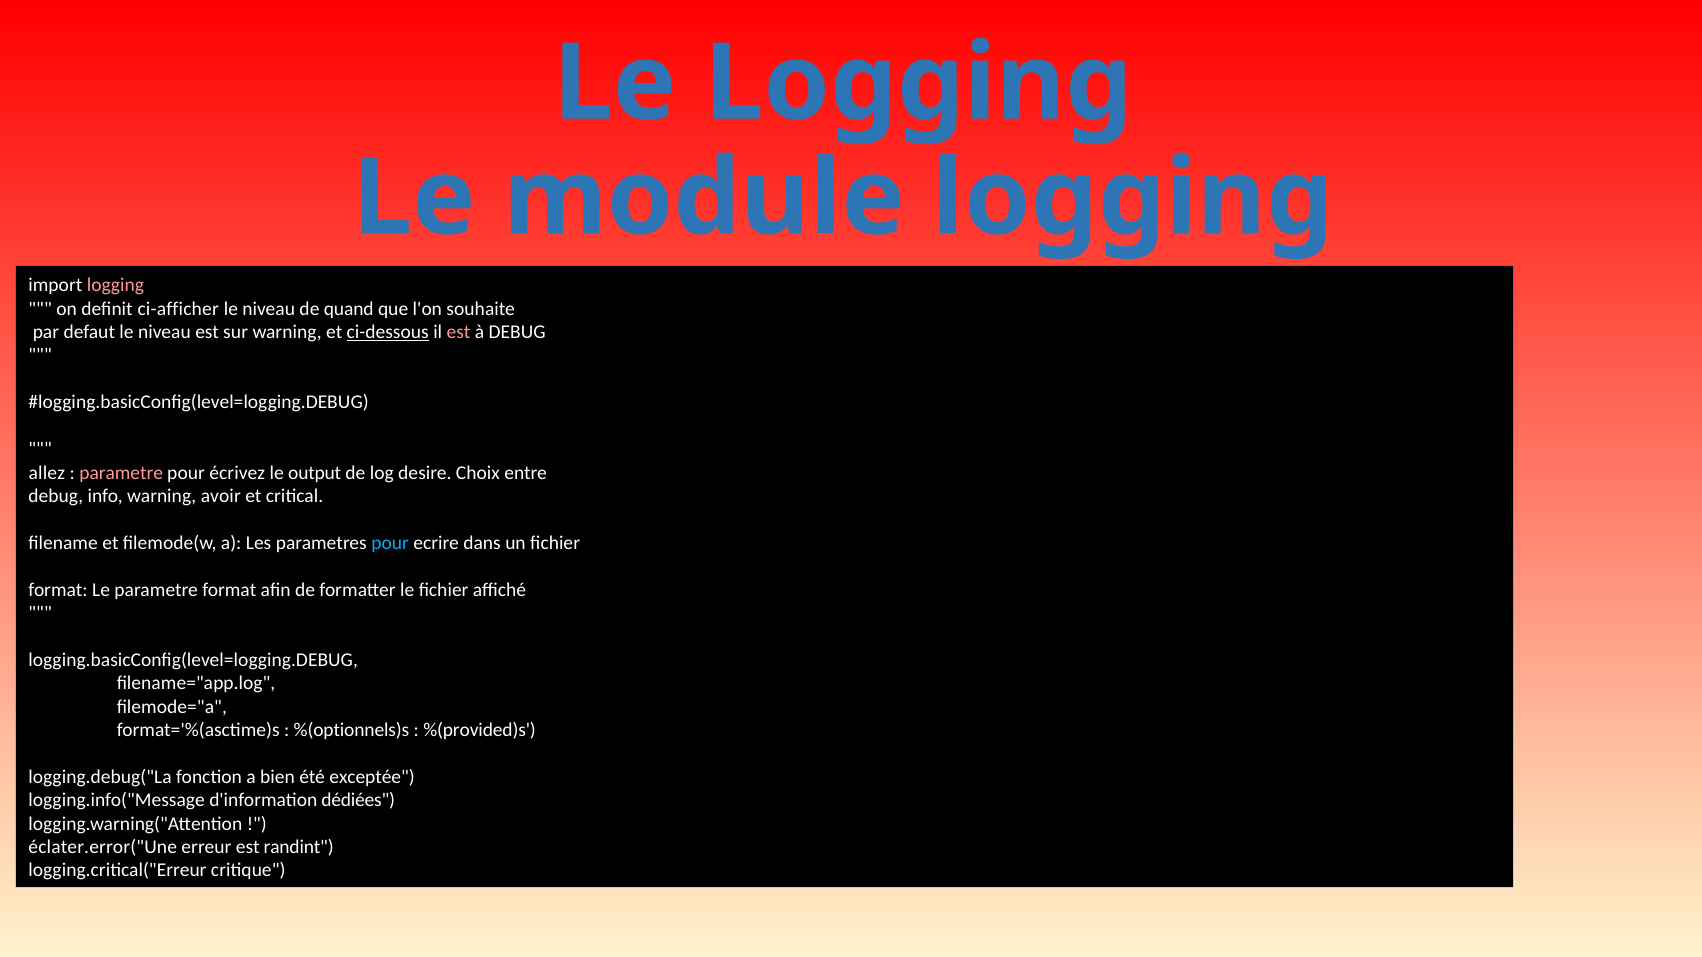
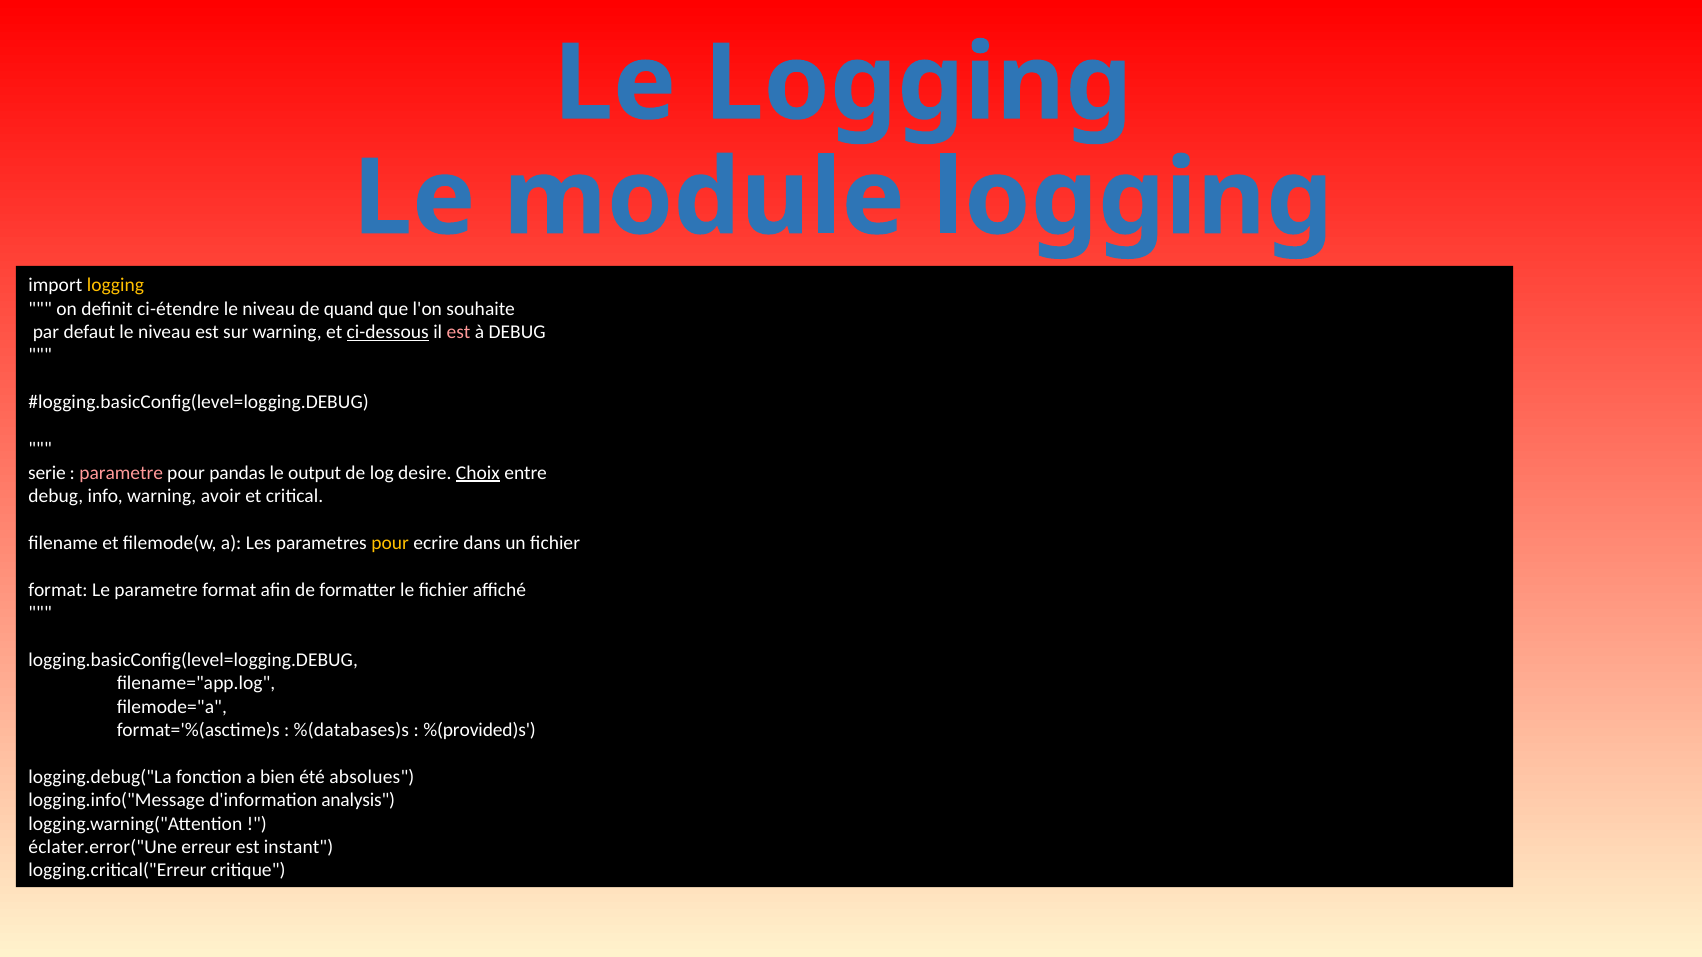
logging at (115, 285) colour: pink -> yellow
ci-afficher: ci-afficher -> ci-étendre
allez: allez -> serie
écrivez: écrivez -> pandas
Choix underline: none -> present
pour at (390, 543) colour: light blue -> yellow
%(optionnels)s: %(optionnels)s -> %(databases)s
exceptée: exceptée -> absolues
dédiées: dédiées -> analysis
randint: randint -> instant
